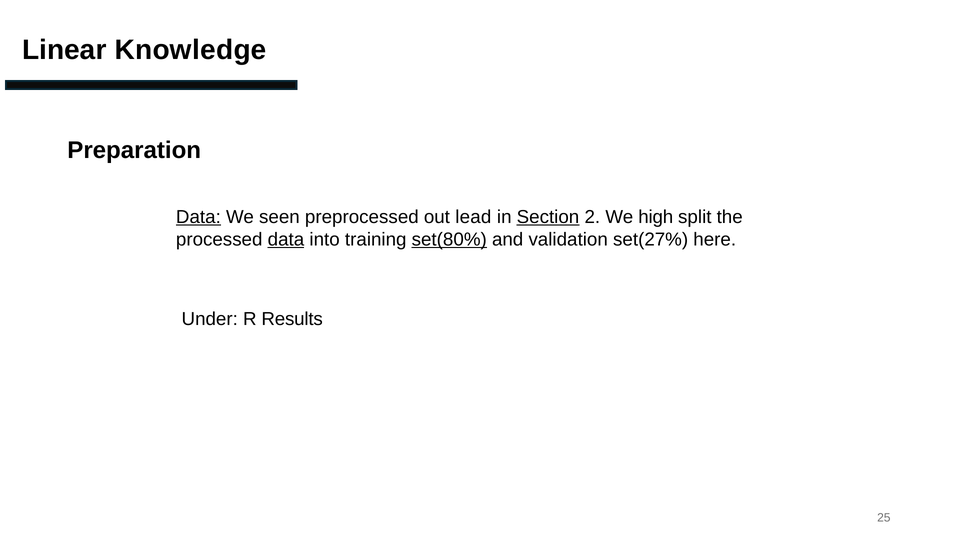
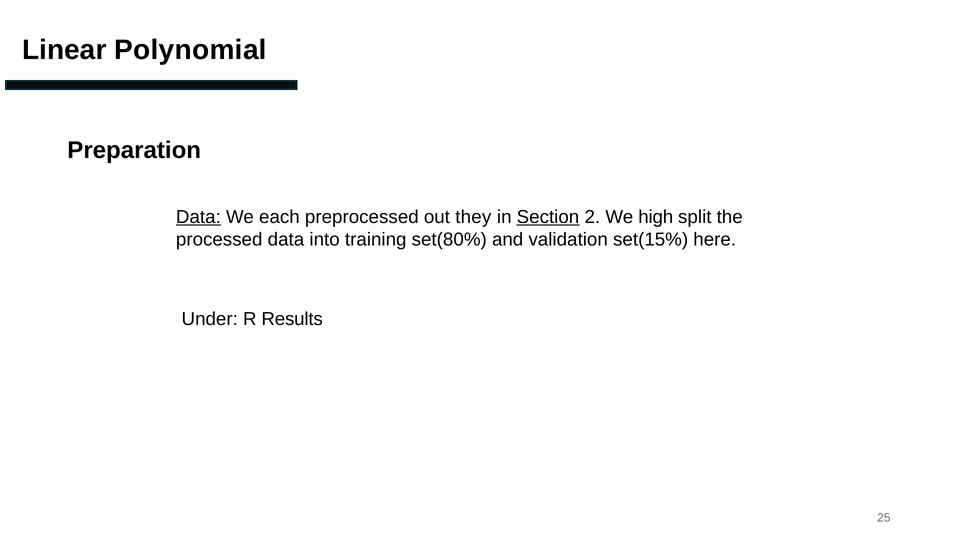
Knowledge: Knowledge -> Polynomial
seen: seen -> each
lead: lead -> they
data at (286, 239) underline: present -> none
set(80% underline: present -> none
set(27%: set(27% -> set(15%
